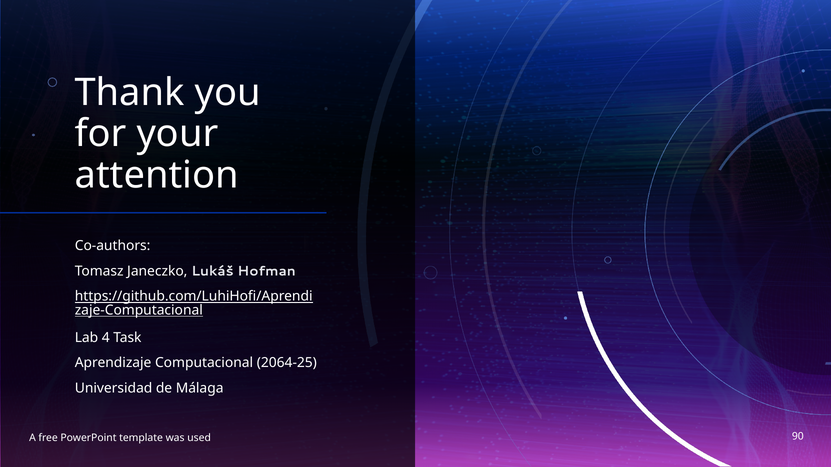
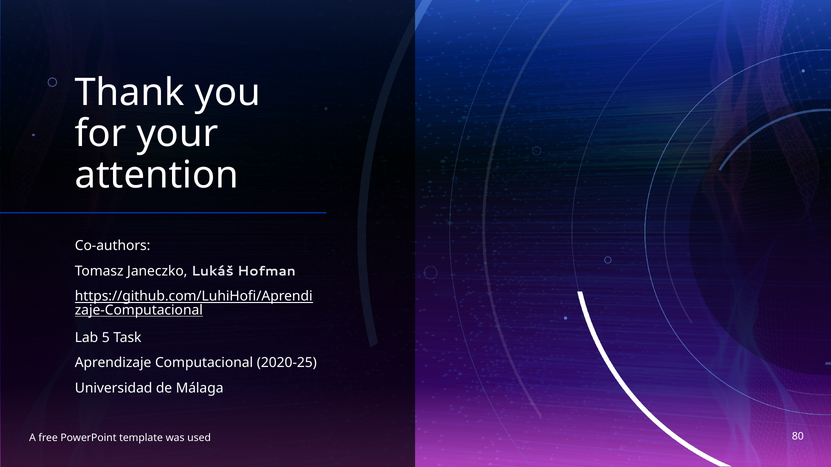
4: 4 -> 5
2064-25: 2064-25 -> 2020-25
90: 90 -> 80
